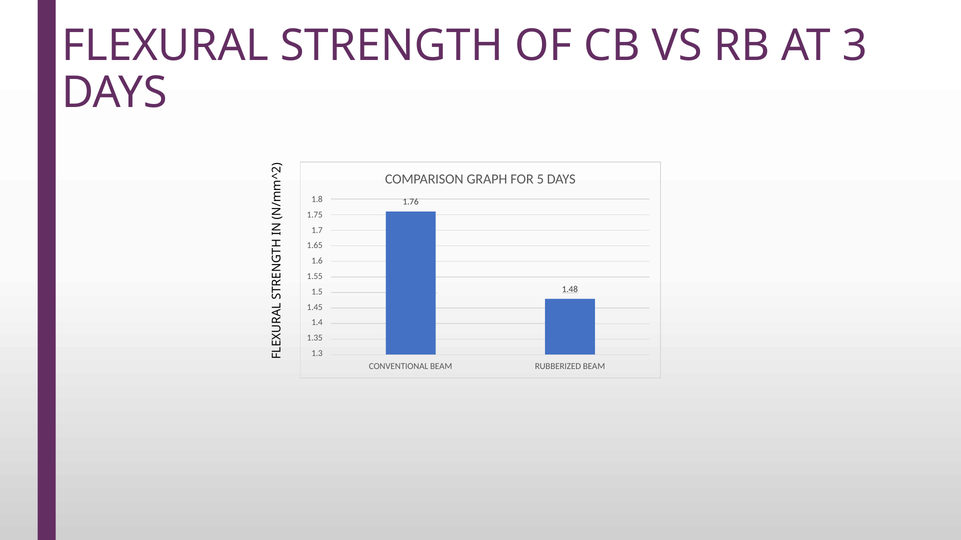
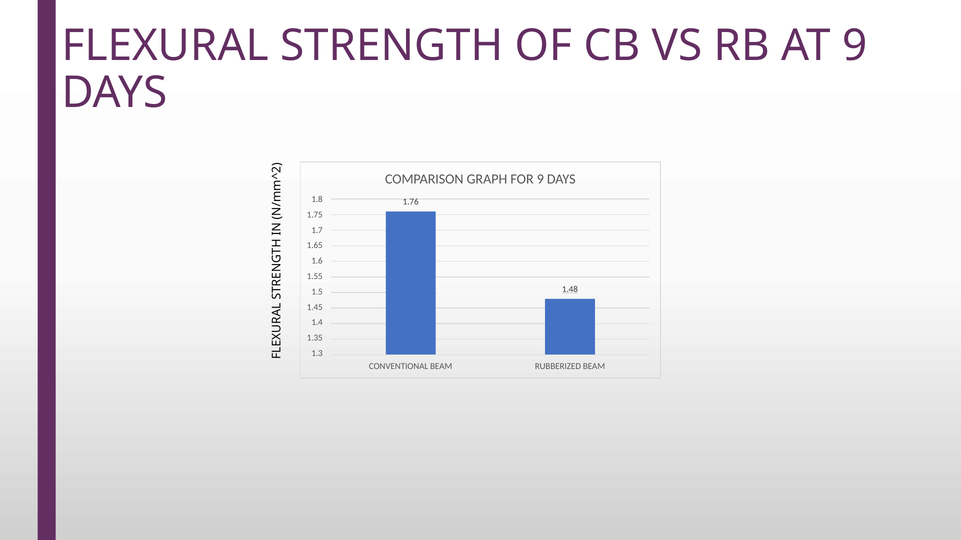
AT 3: 3 -> 9
FOR 5: 5 -> 9
